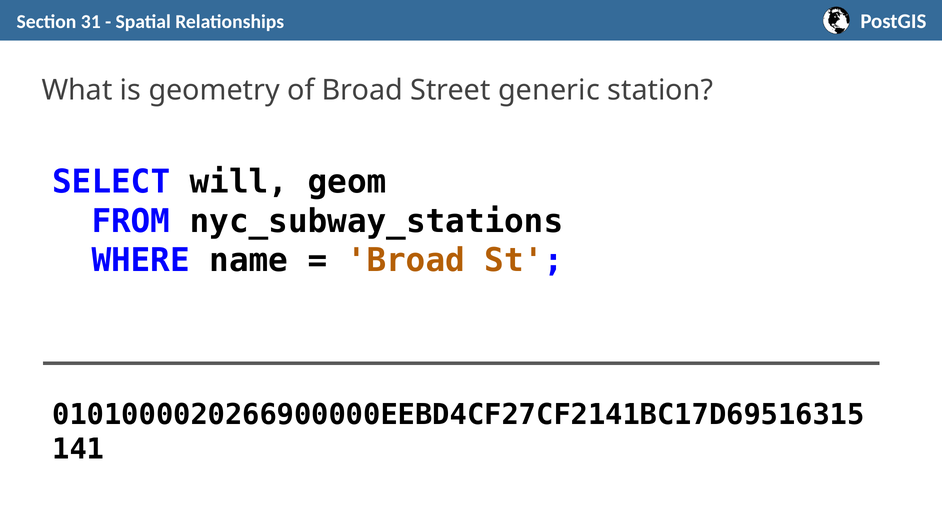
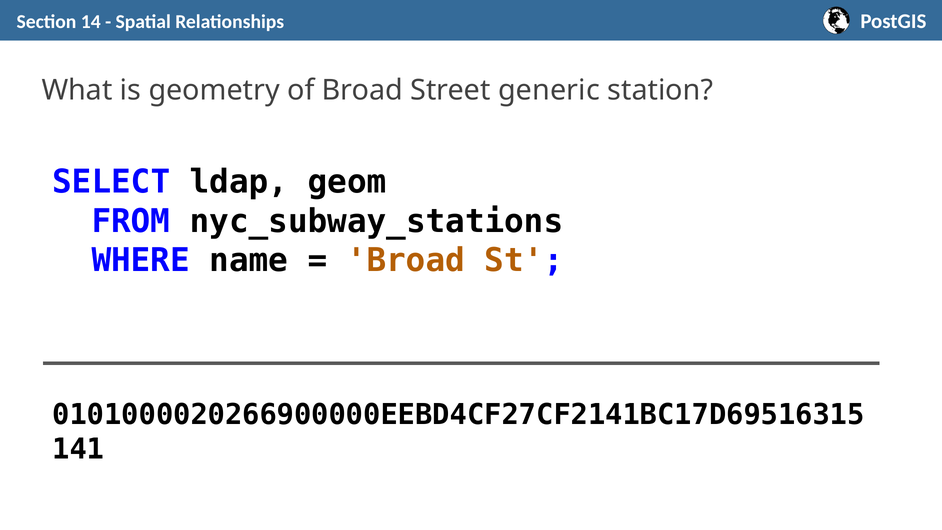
31: 31 -> 14
will: will -> ldap
